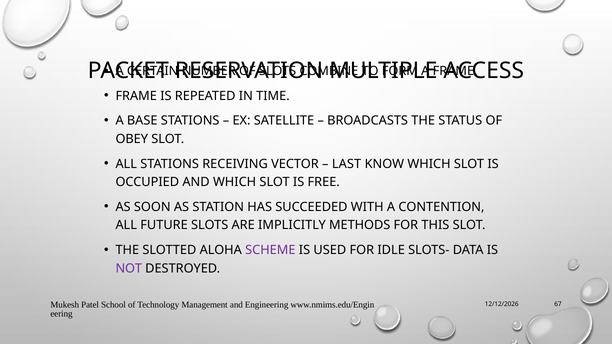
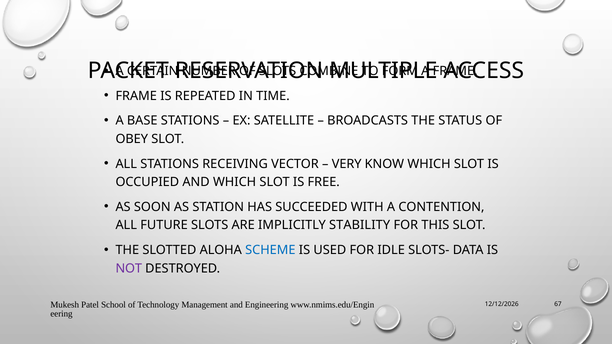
LAST: LAST -> VERY
METHODS: METHODS -> STABILITY
SCHEME colour: purple -> blue
